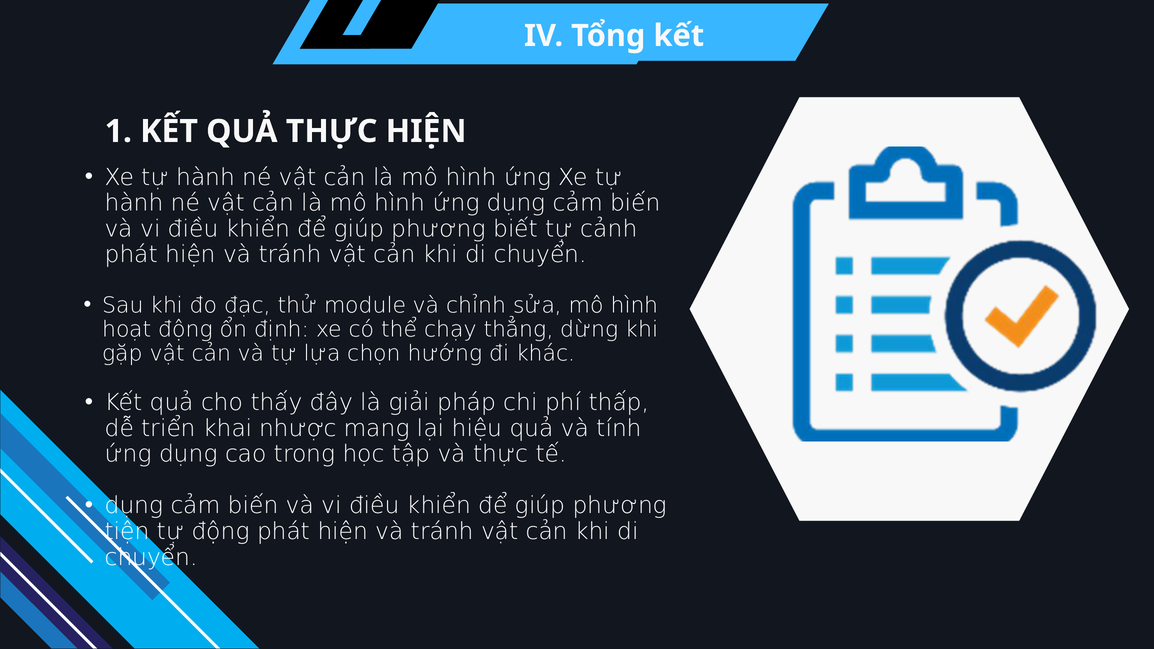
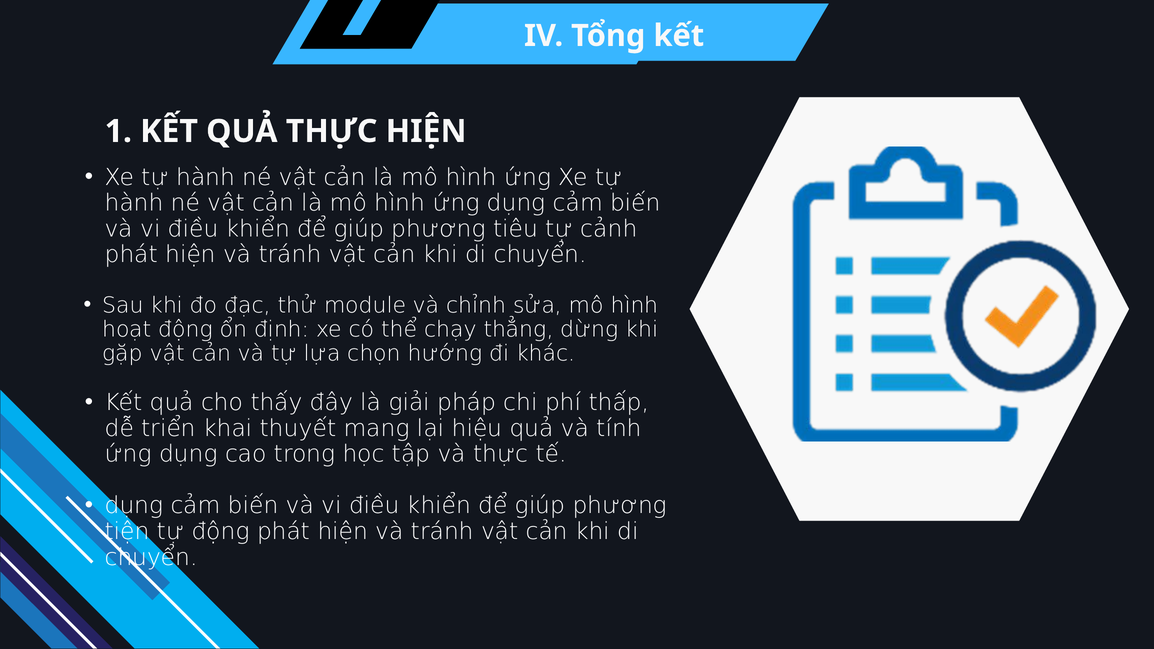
biết: biết -> tiêu
nhược: nhược -> thuyết
